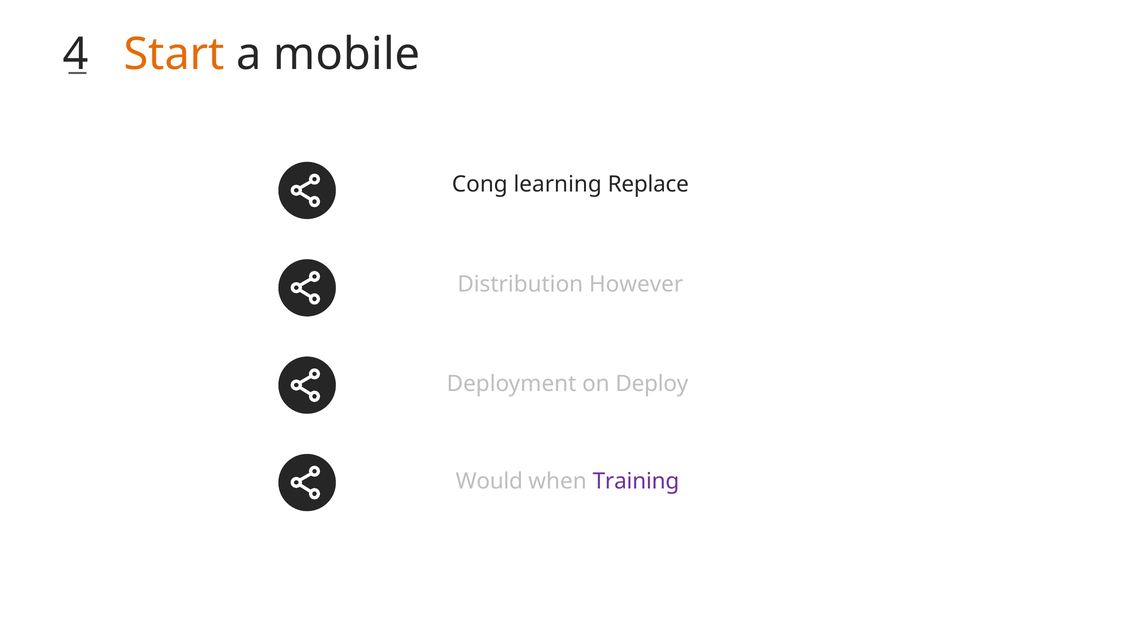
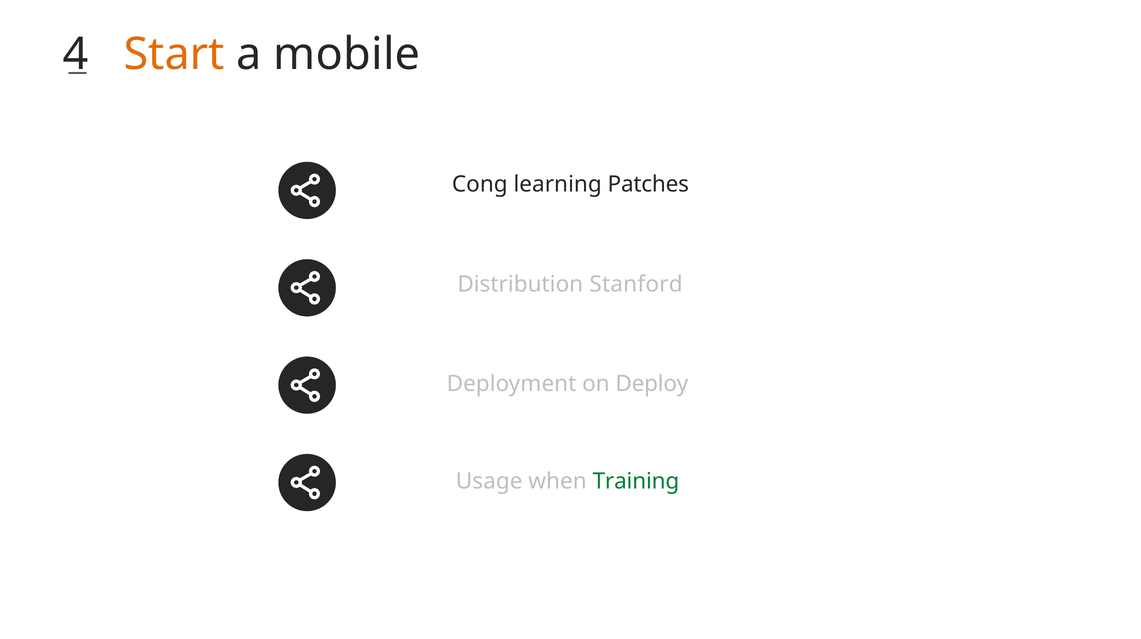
Replace: Replace -> Patches
However: However -> Stanford
Would: Would -> Usage
Training colour: purple -> green
